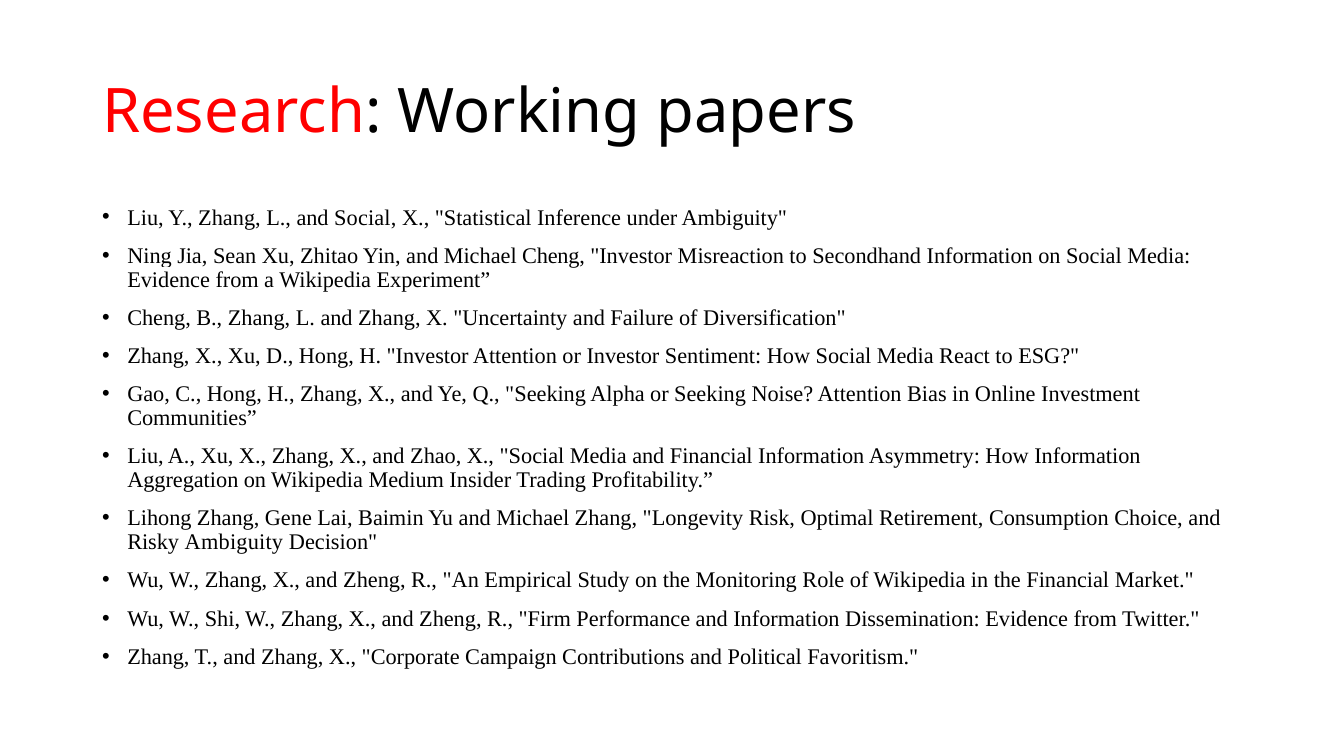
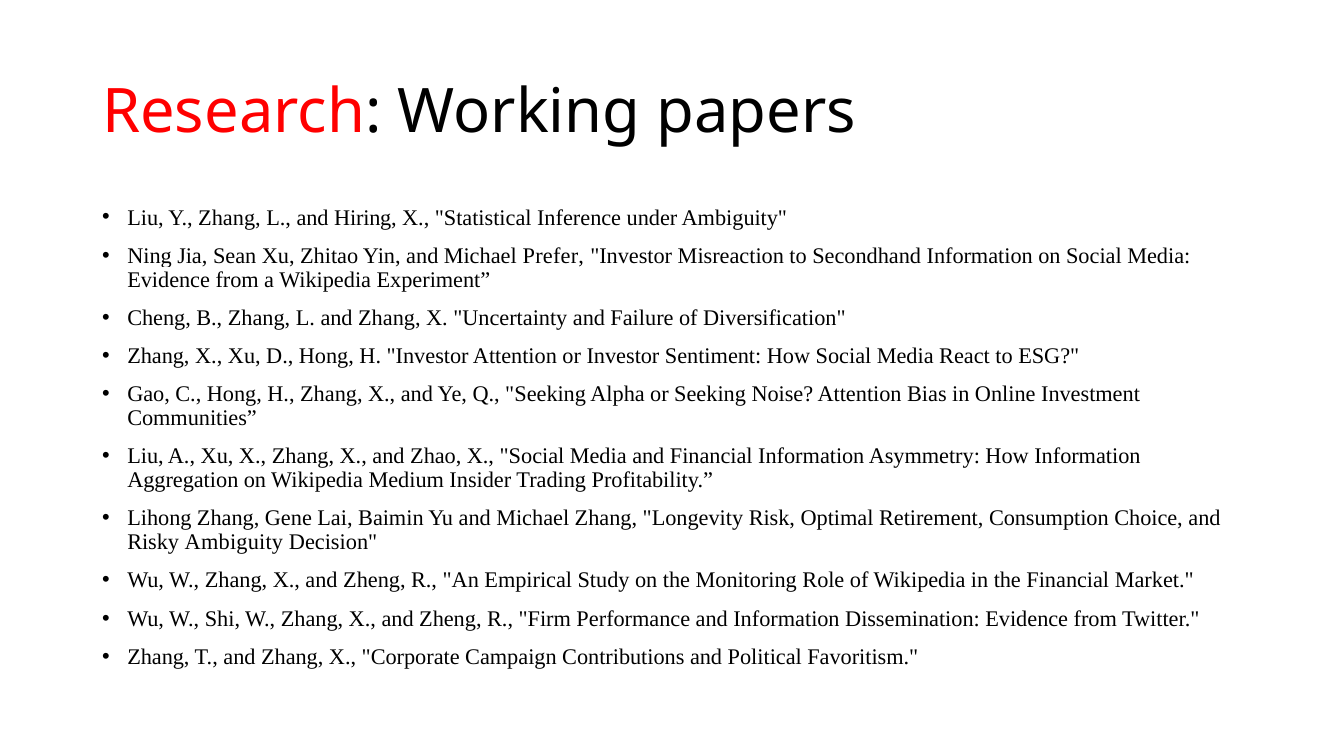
and Social: Social -> Hiring
Michael Cheng: Cheng -> Prefer
